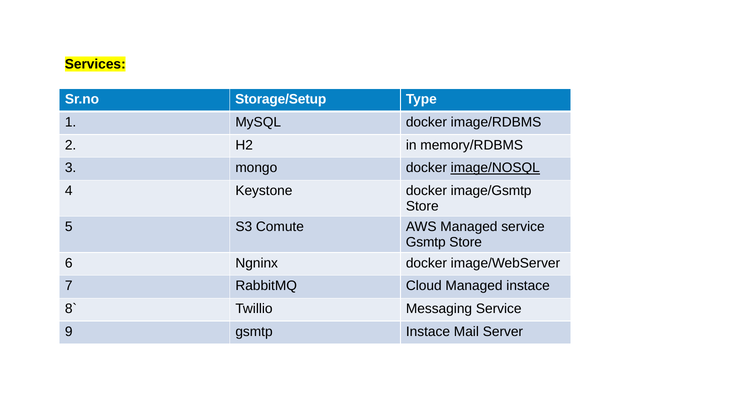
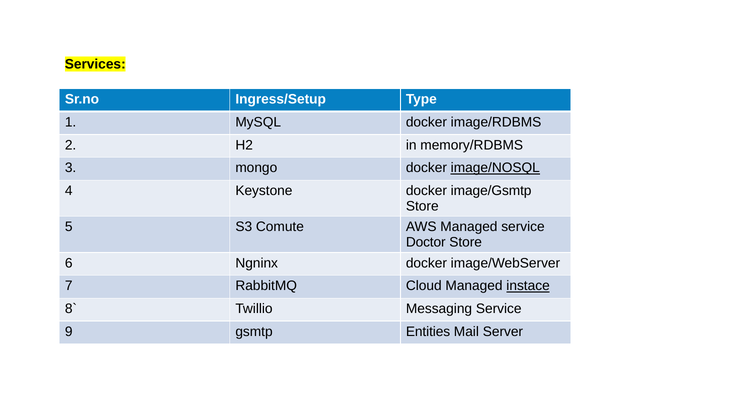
Storage/Setup: Storage/Setup -> Ingress/Setup
Gsmtp at (426, 242): Gsmtp -> Doctor
instace at (528, 286) underline: none -> present
gsmtp Instace: Instace -> Entities
